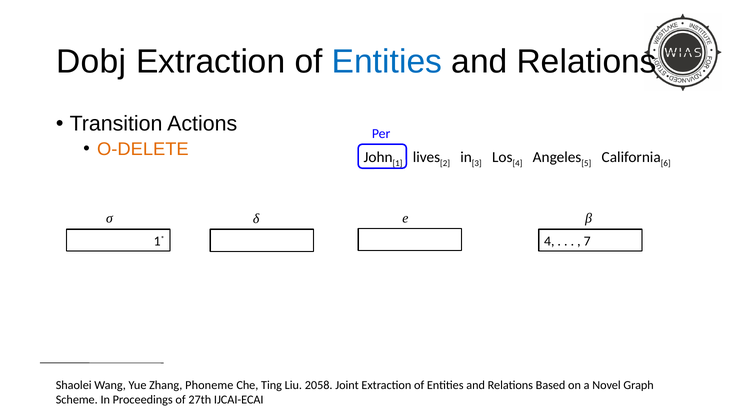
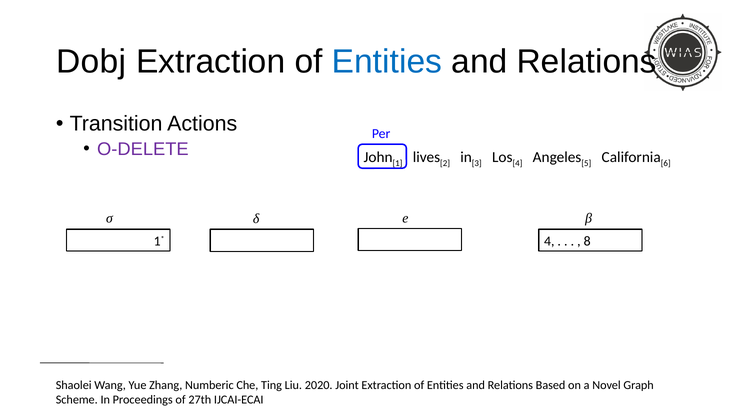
O-DELETE colour: orange -> purple
7: 7 -> 8
Phoneme: Phoneme -> Numberic
2058: 2058 -> 2020
